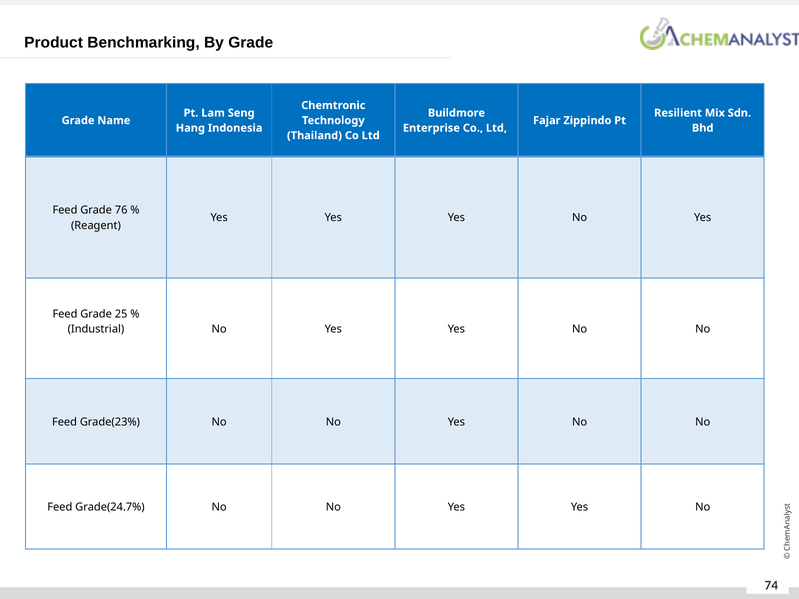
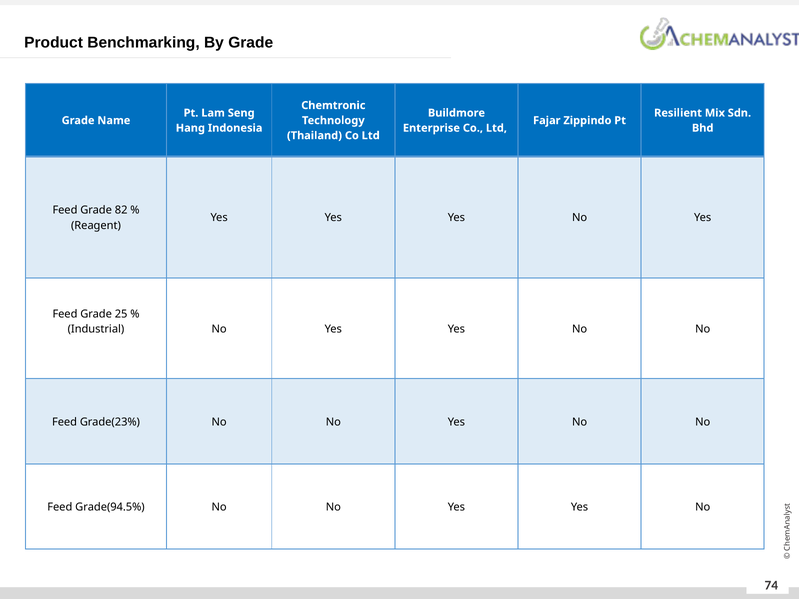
76: 76 -> 82
Grade(24.7%: Grade(24.7% -> Grade(94.5%
